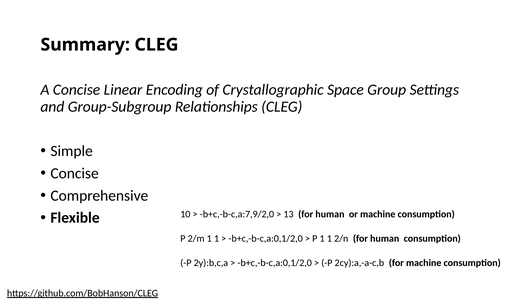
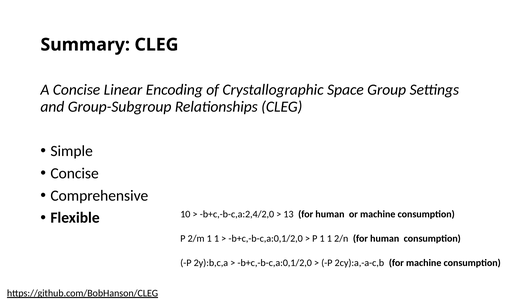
b+c,-b-c,a:7,9/2,0: b+c,-b-c,a:7,9/2,0 -> b+c,-b-c,a:2,4/2,0
